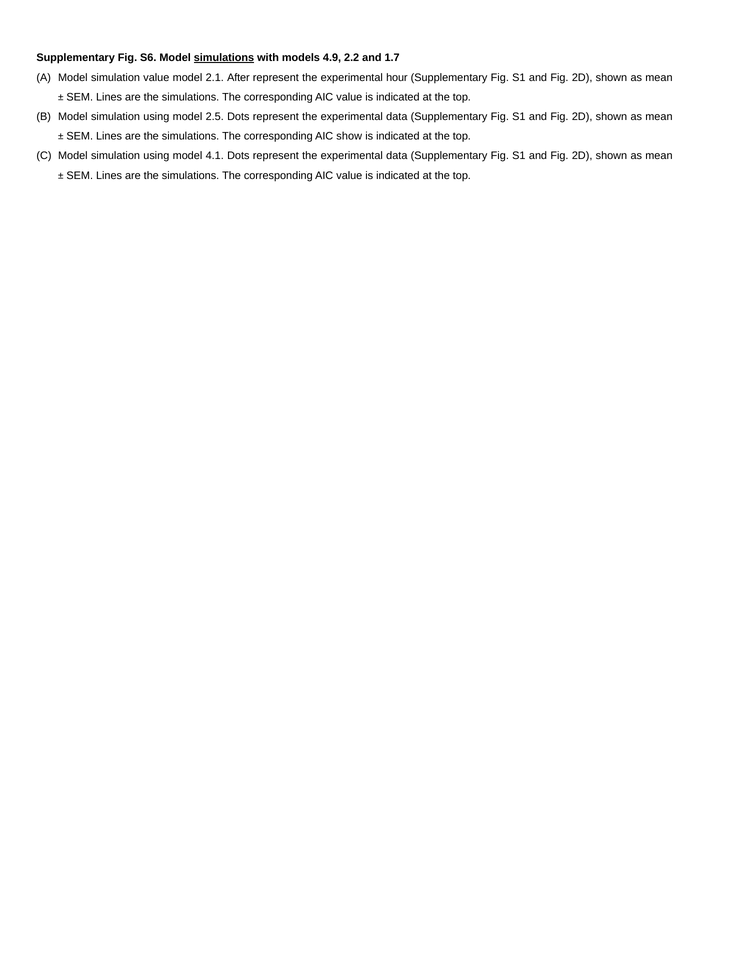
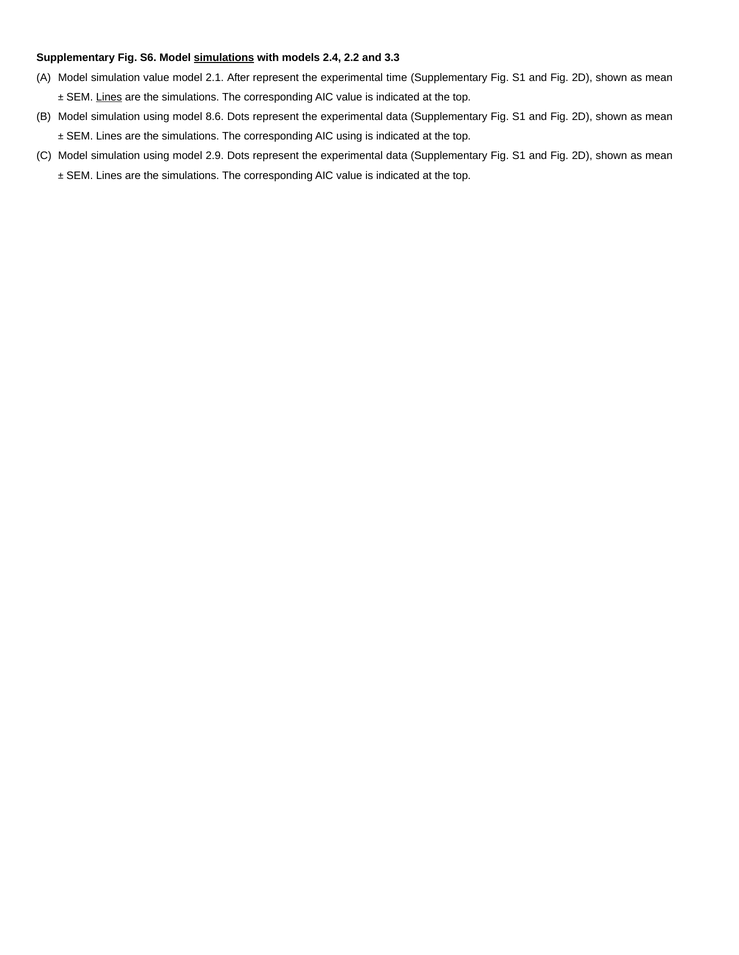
4.9: 4.9 -> 2.4
1.7: 1.7 -> 3.3
hour: hour -> time
Lines at (109, 97) underline: none -> present
2.5: 2.5 -> 8.6
AIC show: show -> using
4.1: 4.1 -> 2.9
